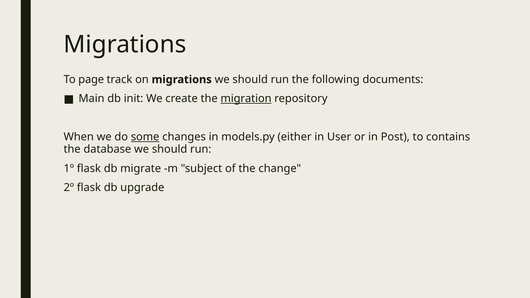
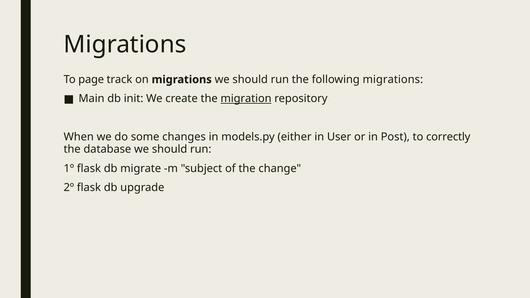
following documents: documents -> migrations
some underline: present -> none
contains: contains -> correctly
